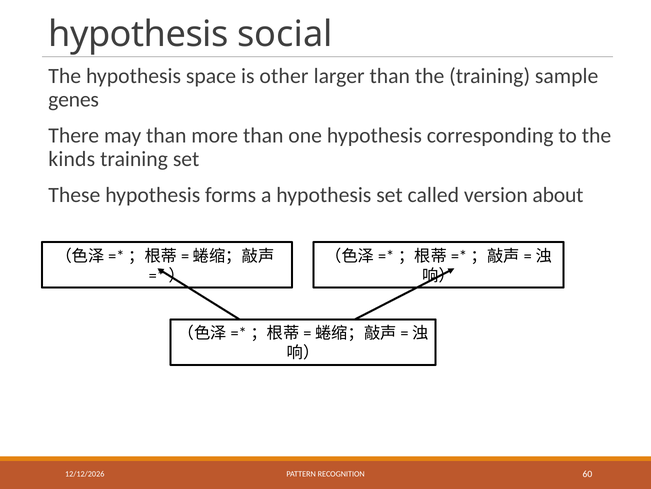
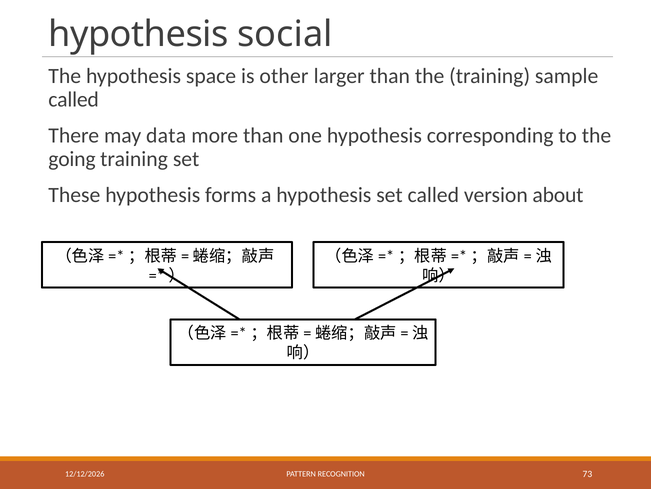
genes at (74, 99): genes -> called
may than: than -> data
kinds: kinds -> going
60: 60 -> 73
